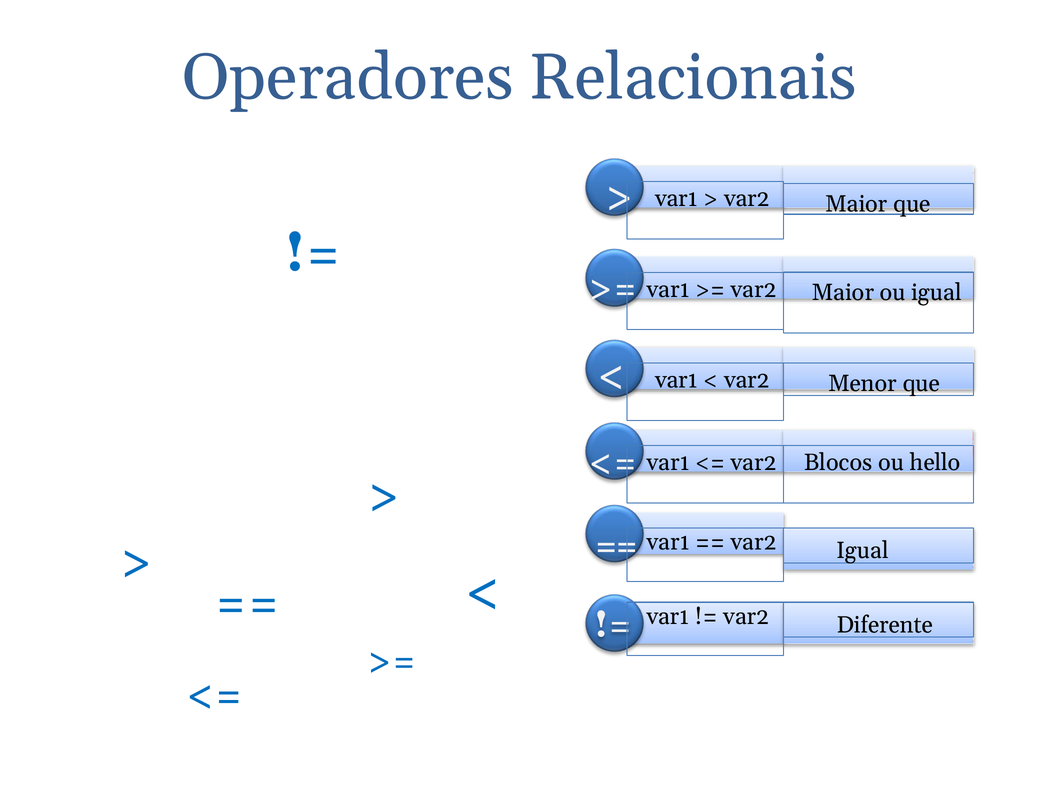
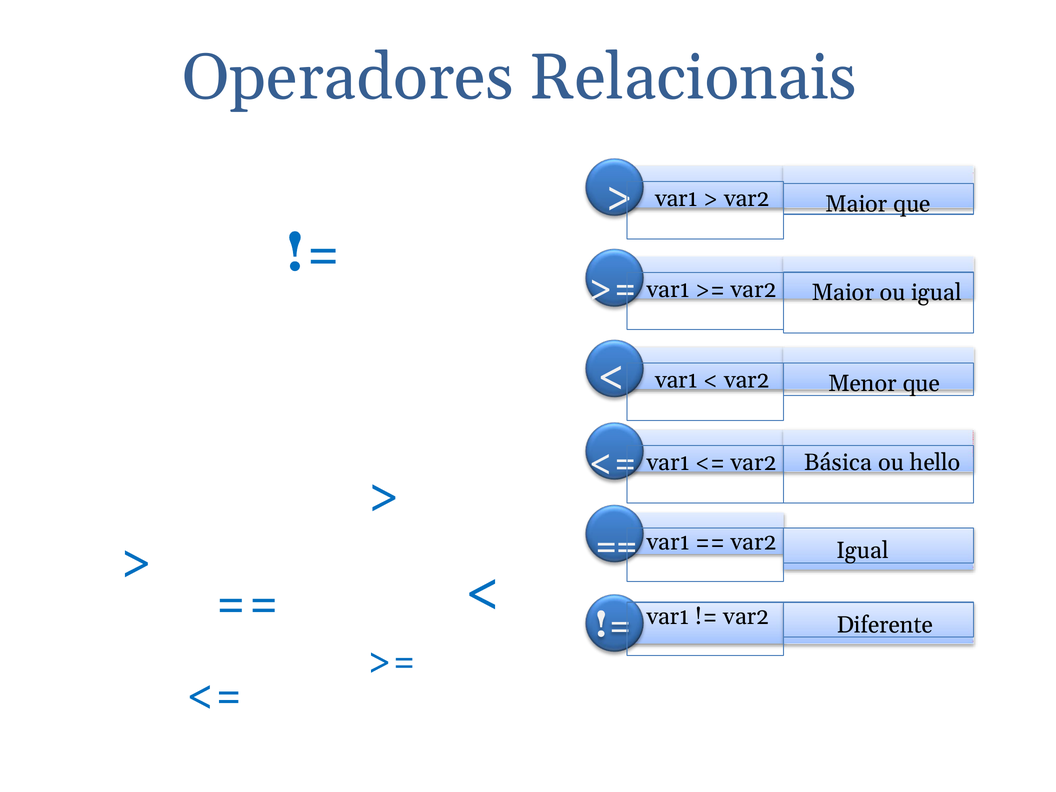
Blocos: Blocos -> Básica
